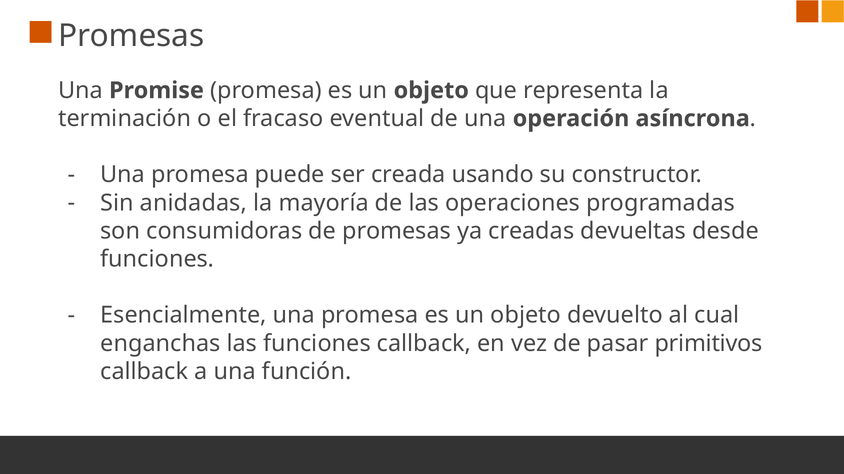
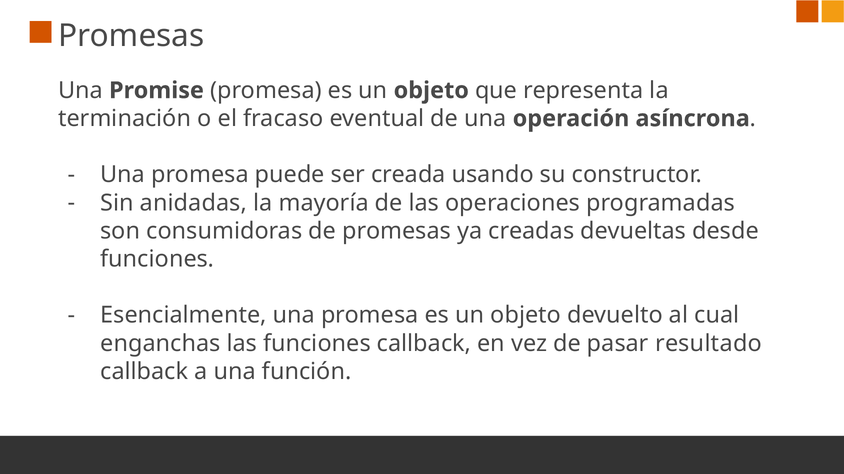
primitivos: primitivos -> resultado
